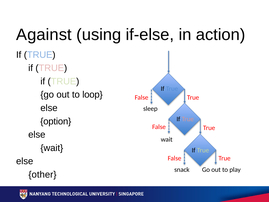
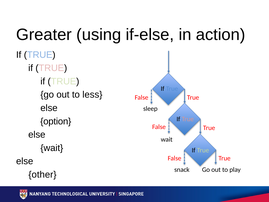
Against: Against -> Greater
loop: loop -> less
